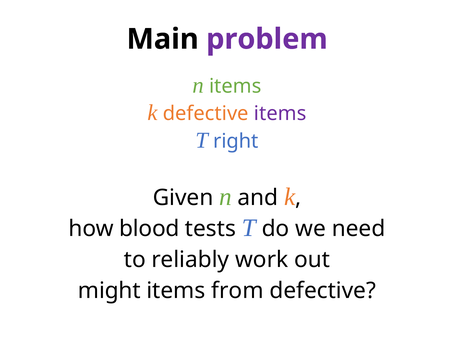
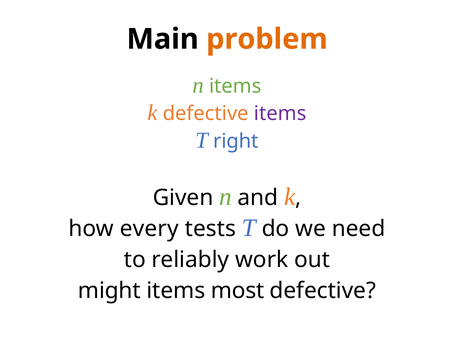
problem colour: purple -> orange
blood: blood -> every
from: from -> most
